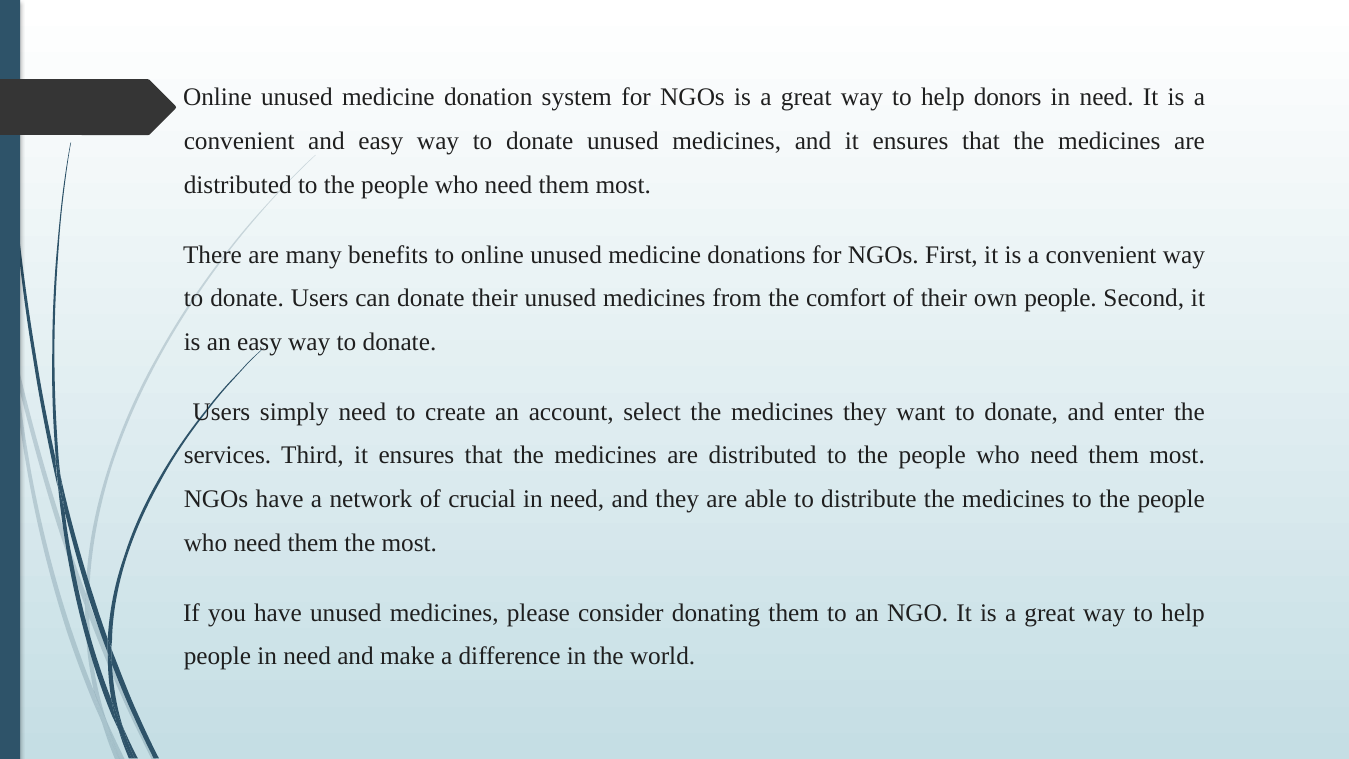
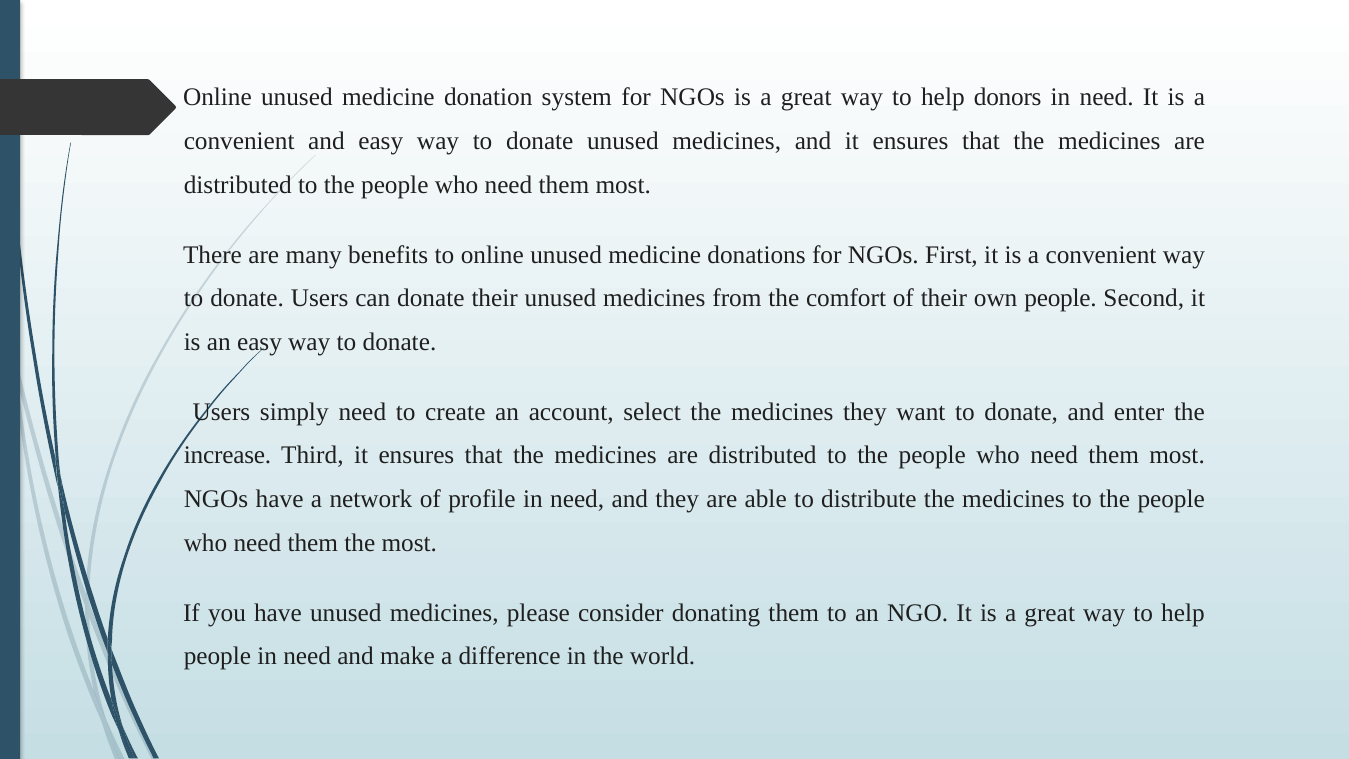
services: services -> increase
crucial: crucial -> profile
